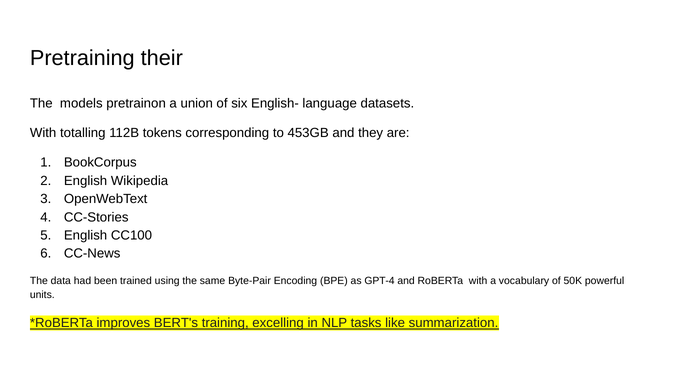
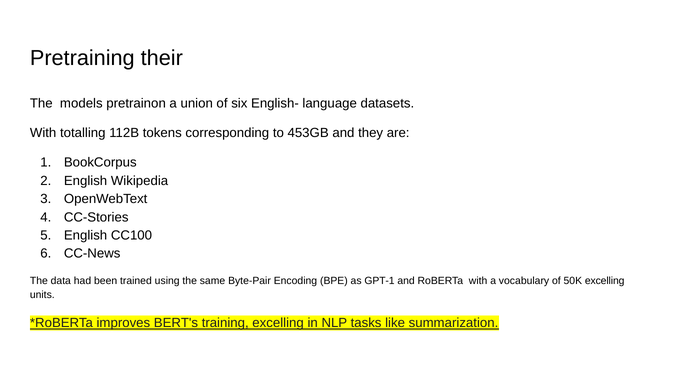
GPT-4: GPT-4 -> GPT-1
50K powerful: powerful -> excelling
